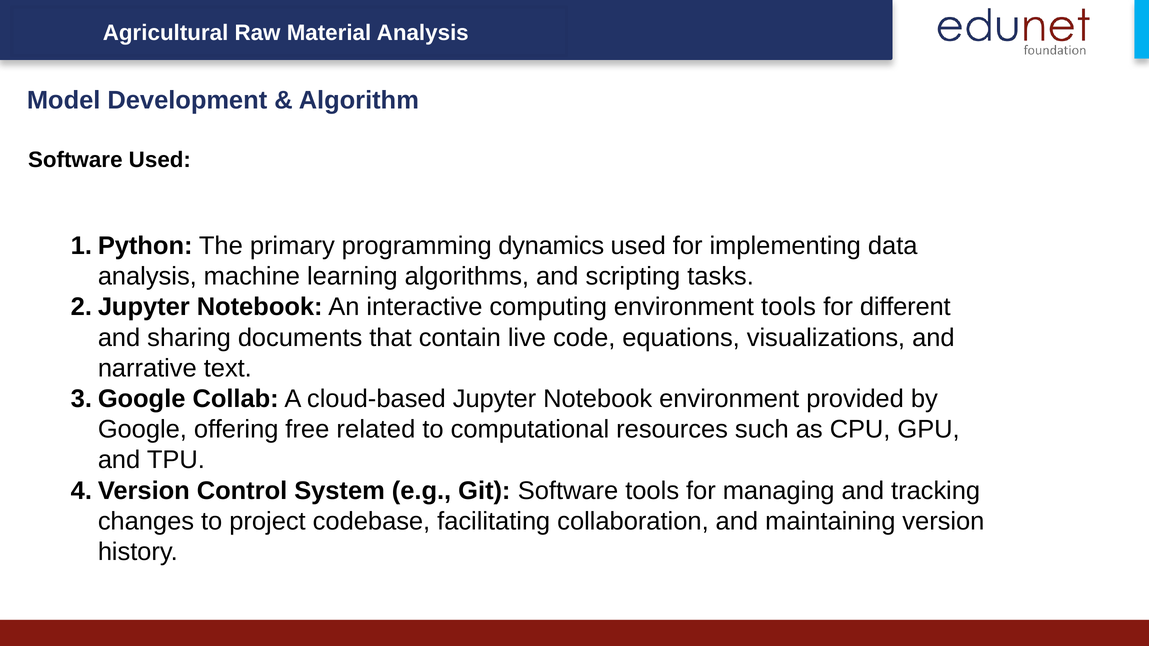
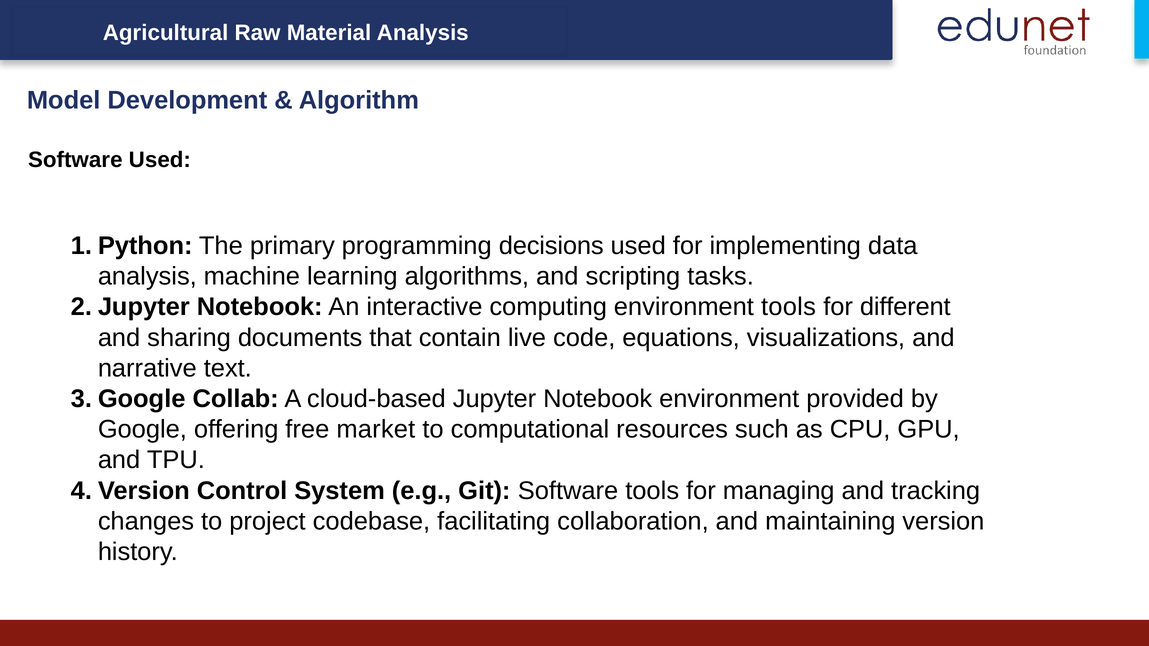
dynamics: dynamics -> decisions
related: related -> market
